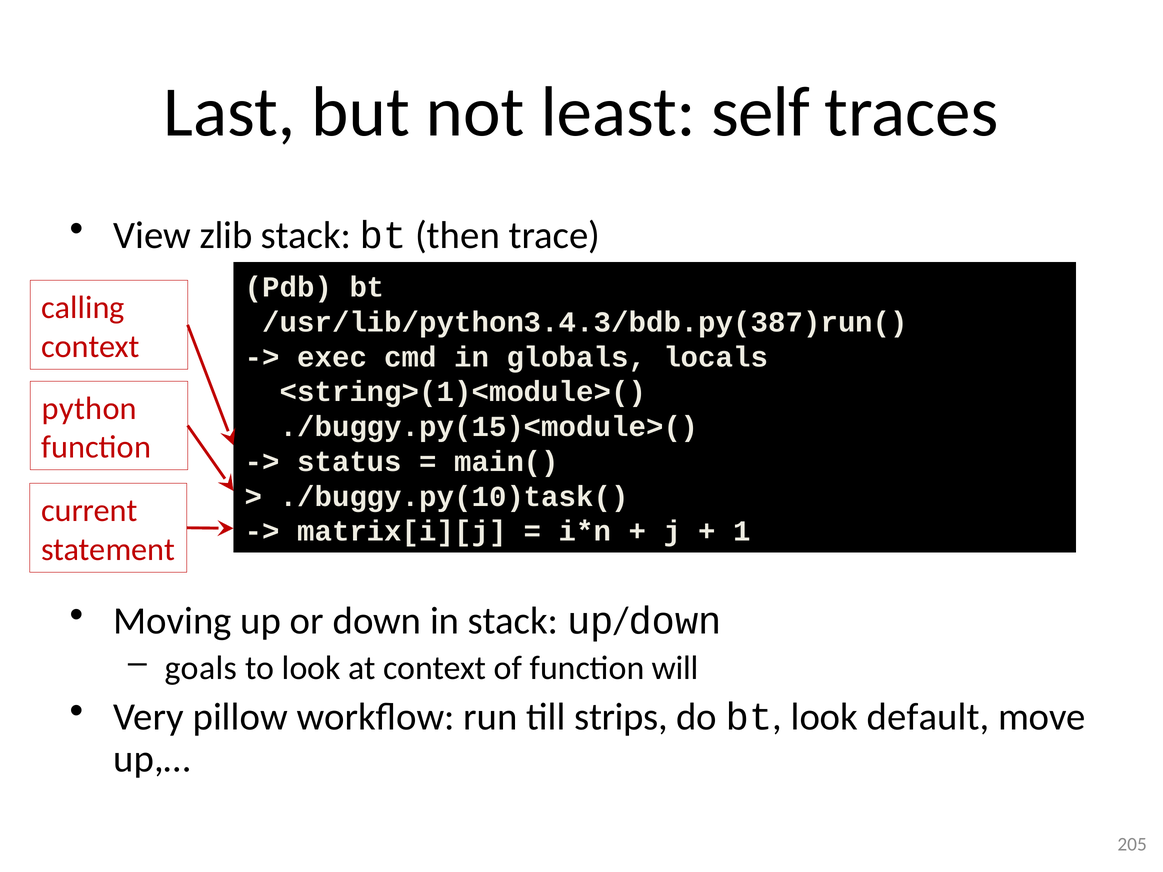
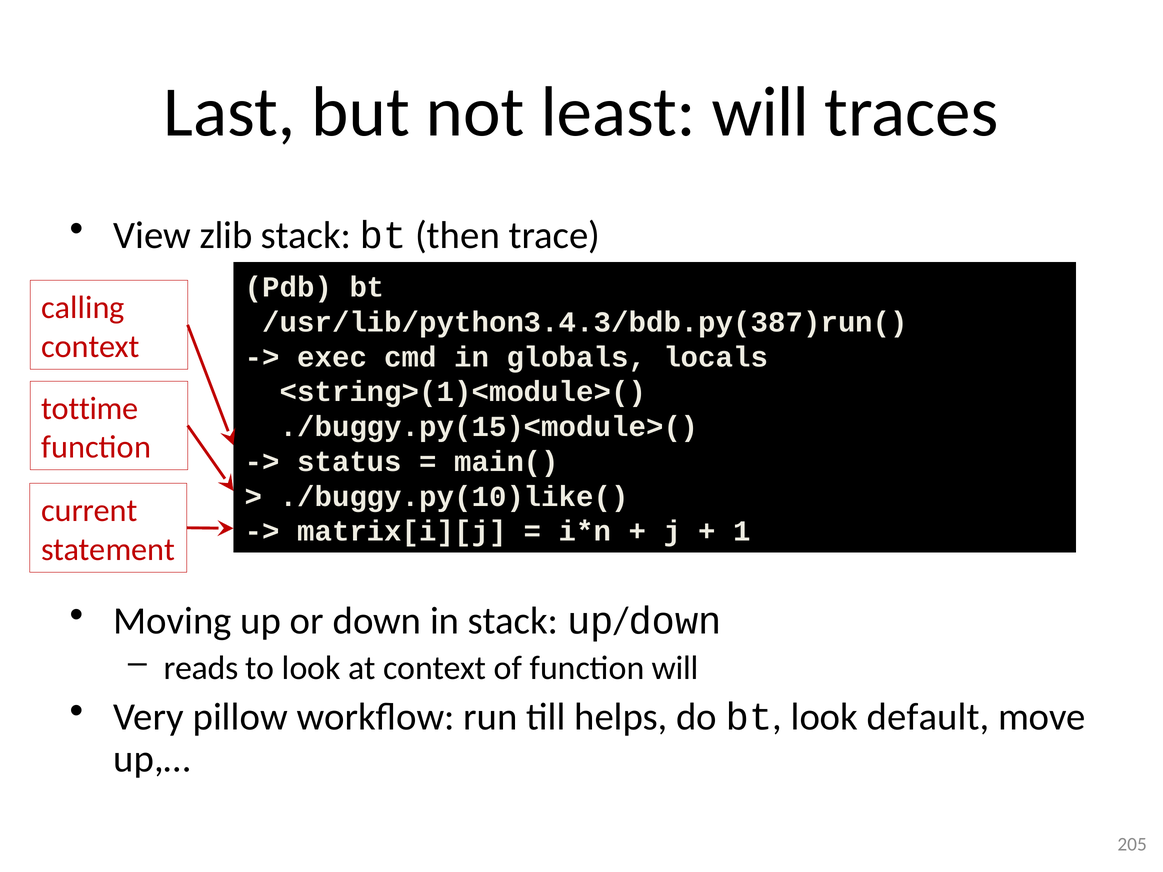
least self: self -> will
python: python -> tottime
./buggy.py(10)task(: ./buggy.py(10)task( -> ./buggy.py(10)like(
goals: goals -> reads
strips: strips -> helps
